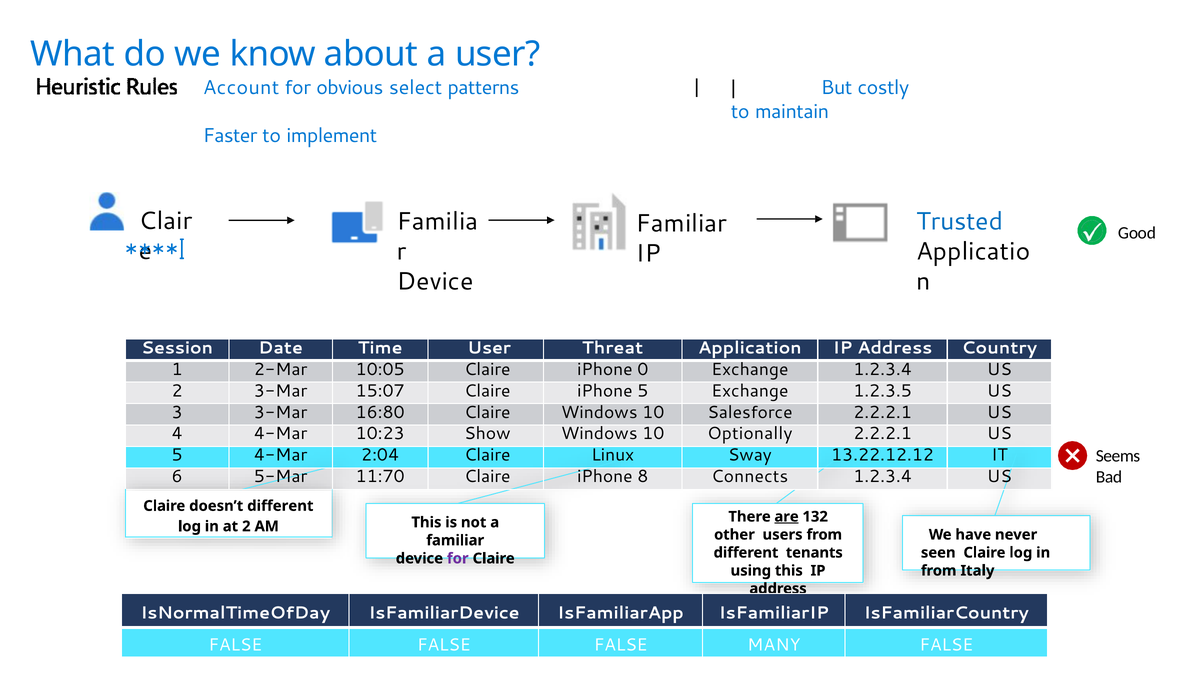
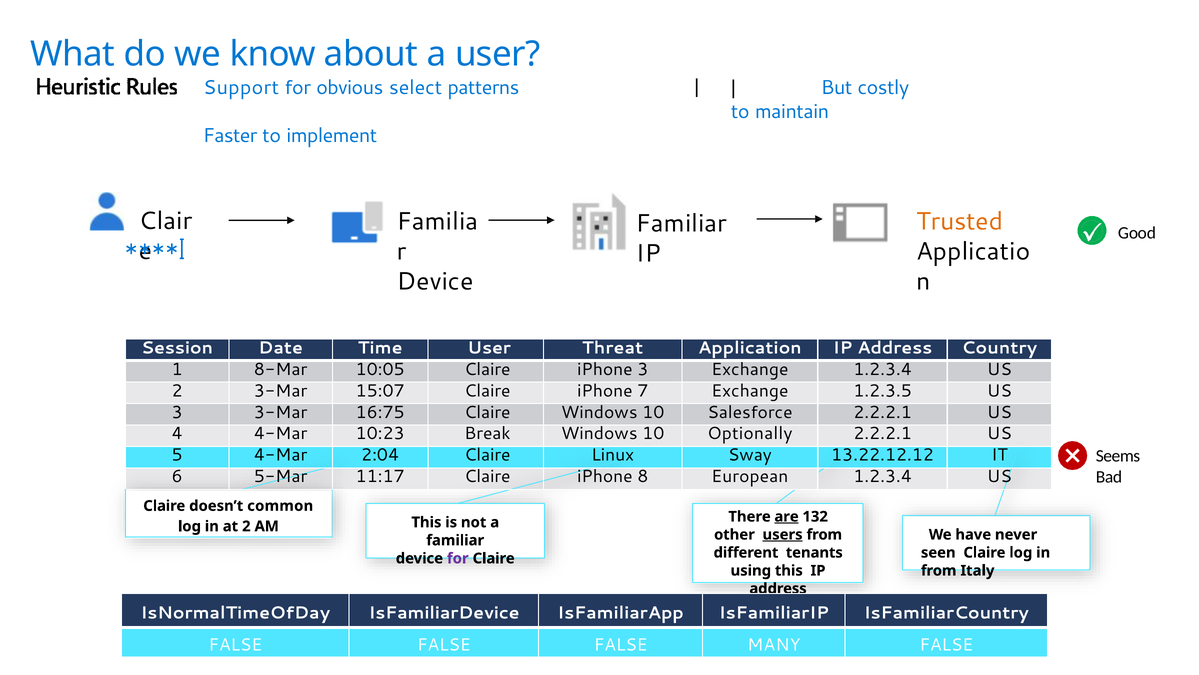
Account: Account -> Support
Trusted colour: blue -> orange
2-Mar: 2-Mar -> 8-Mar
iPhone 0: 0 -> 3
iPhone 5: 5 -> 7
16:80: 16:80 -> 16:75
Show: Show -> Break
11:70: 11:70 -> 11:17
Connects: Connects -> European
doesn’t different: different -> common
users underline: none -> present
